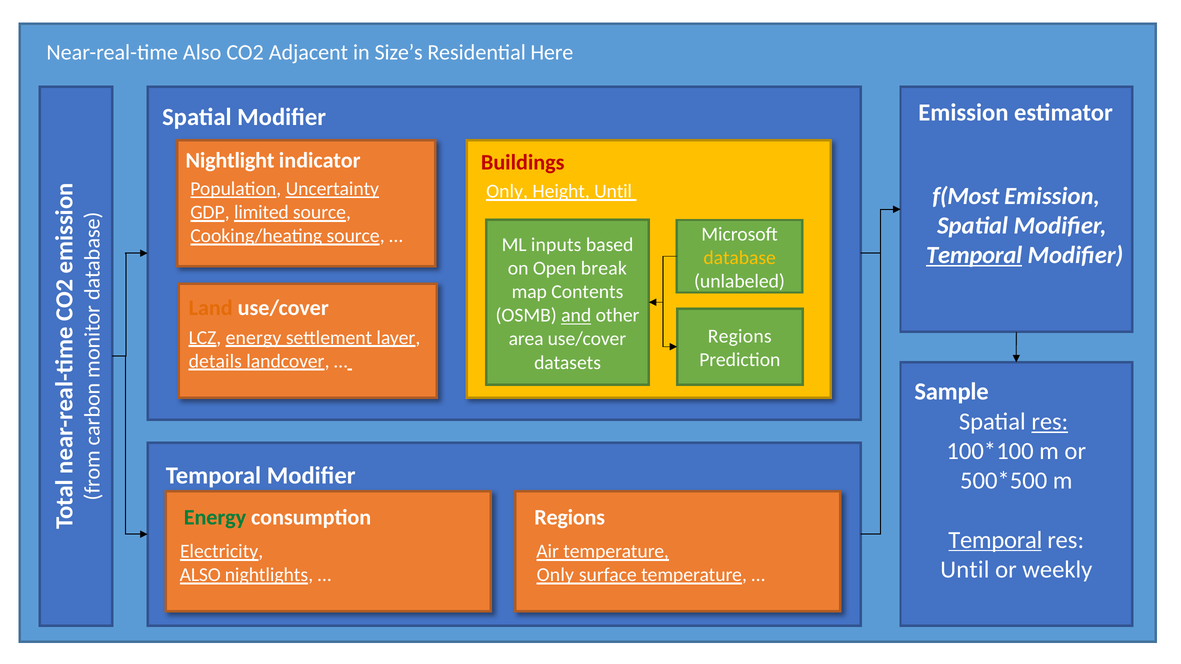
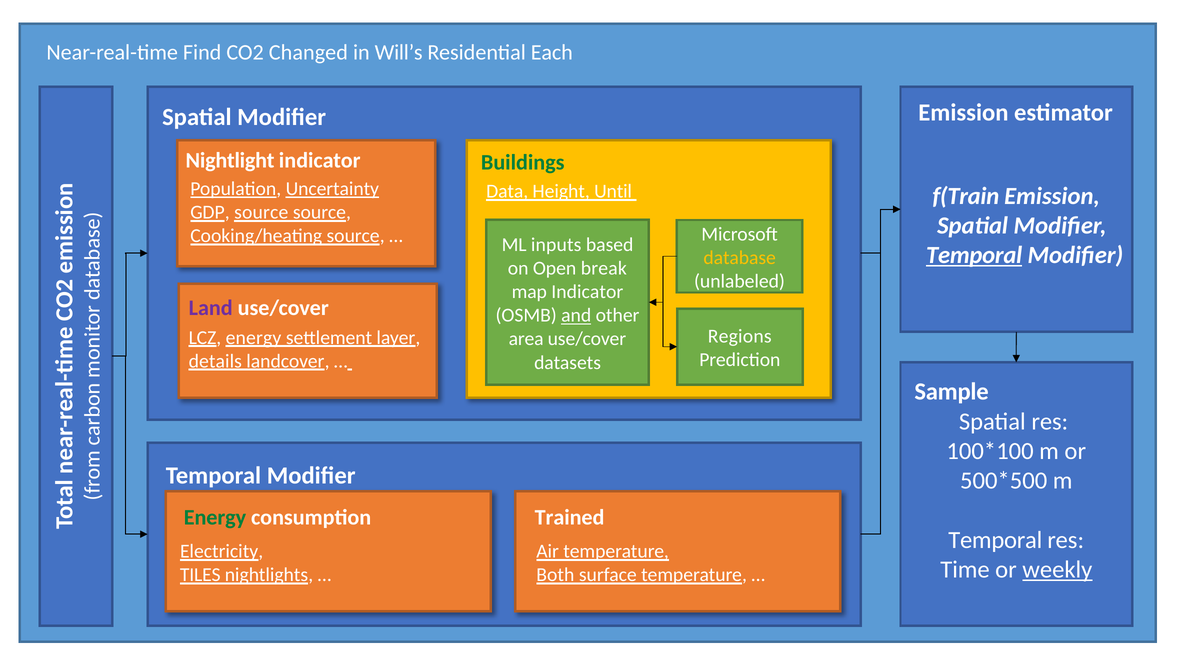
Near-real-time Also: Also -> Find
Adjacent: Adjacent -> Changed
Size’s: Size’s -> Will’s
Here: Here -> Each
Buildings colour: red -> green
Only at (507, 192): Only -> Data
f(Most: f(Most -> f(Train
GDP limited: limited -> source
map Contents: Contents -> Indicator
Land colour: orange -> purple
res at (1050, 422) underline: present -> none
consumption Regions: Regions -> Trained
Temporal at (995, 540) underline: present -> none
Until at (965, 570): Until -> Time
weekly underline: none -> present
ALSO at (200, 575): ALSO -> TILES
Only at (555, 575): Only -> Both
